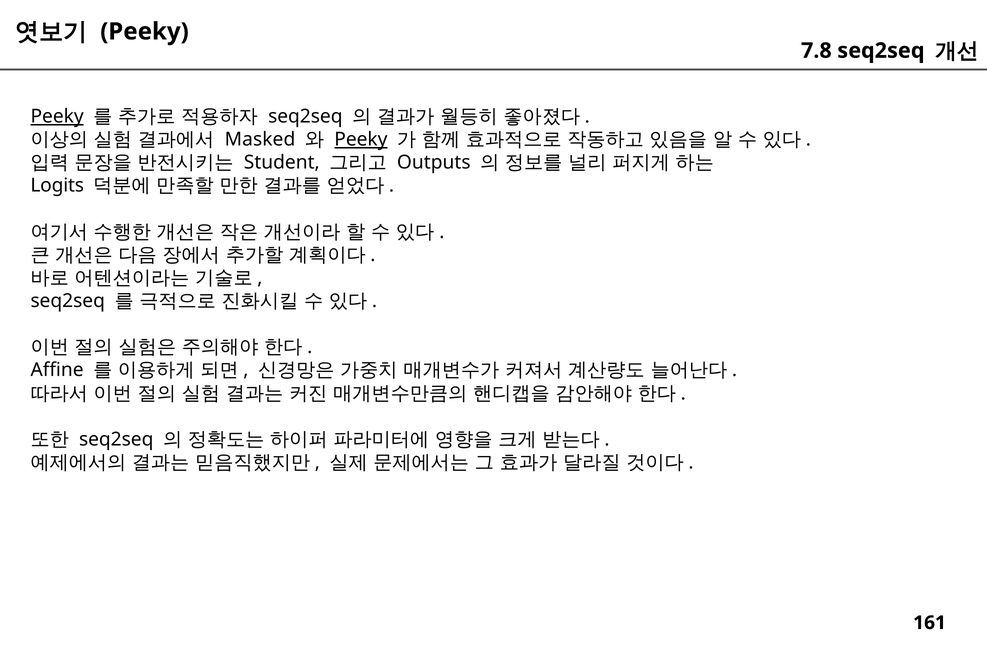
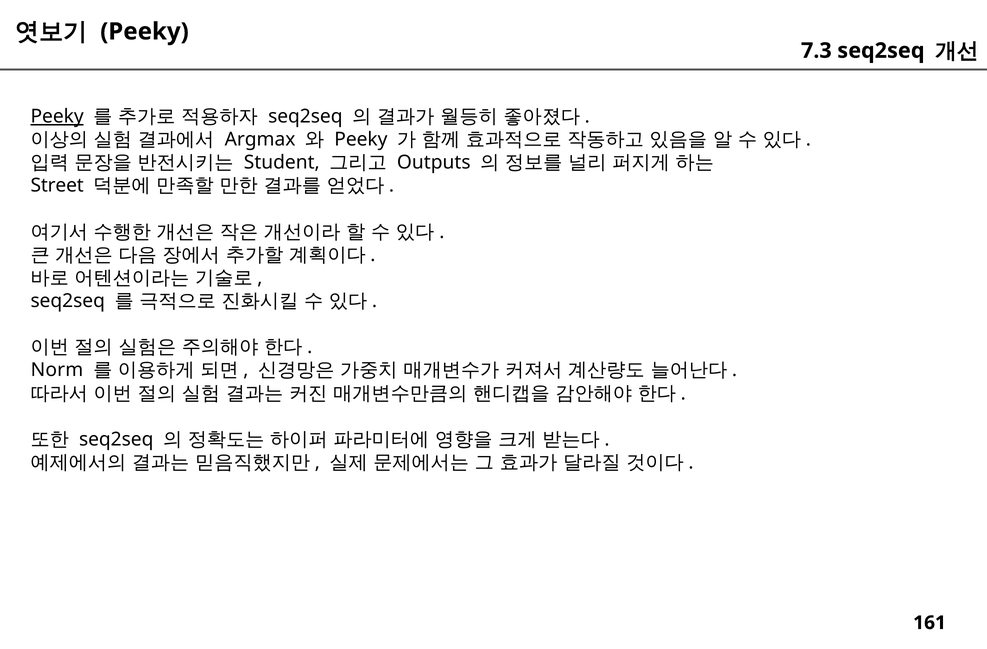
7.8: 7.8 -> 7.3
Masked: Masked -> Argmax
Peeky at (361, 139) underline: present -> none
Logits: Logits -> Street
Affine: Affine -> Norm
